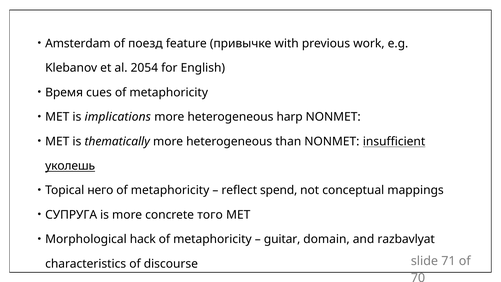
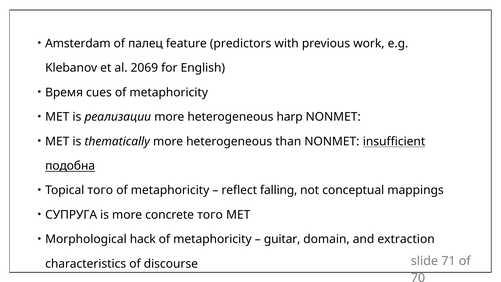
поезд: поезд -> палец
привычке: привычке -> predictors
2054: 2054 -> 2069
implications: implications -> реализации
уколешь: уколешь -> подобна
Topical него: него -> того
spend: spend -> falling
razbavlyat: razbavlyat -> extraction
